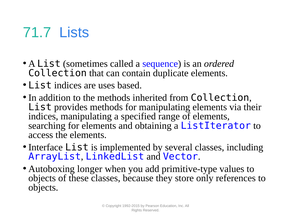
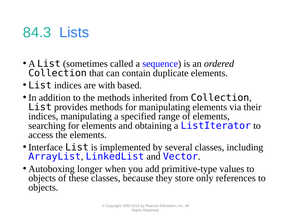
71.7: 71.7 -> 84.3
uses: uses -> with
